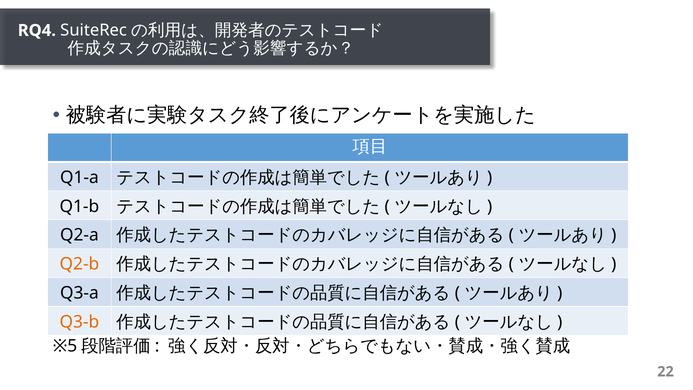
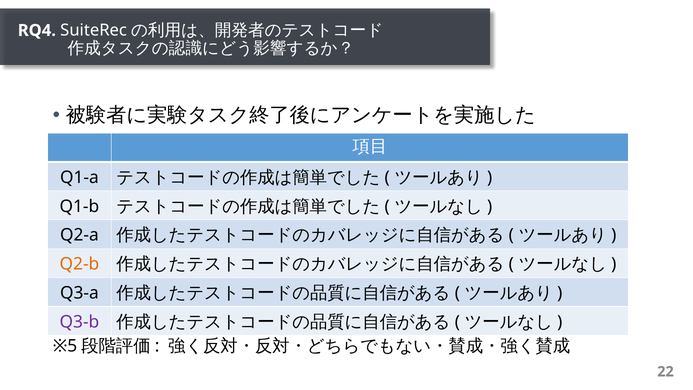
Q3-b colour: orange -> purple
